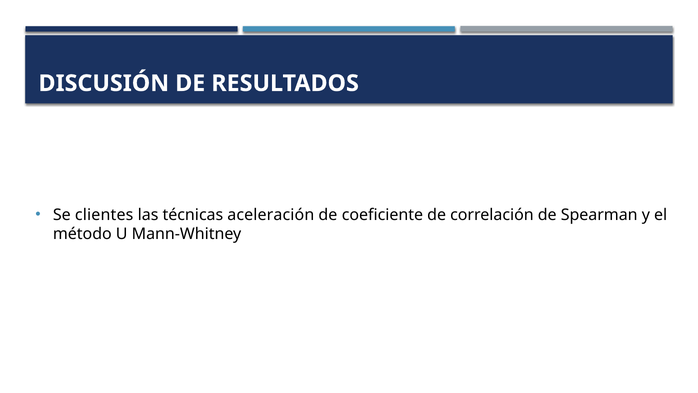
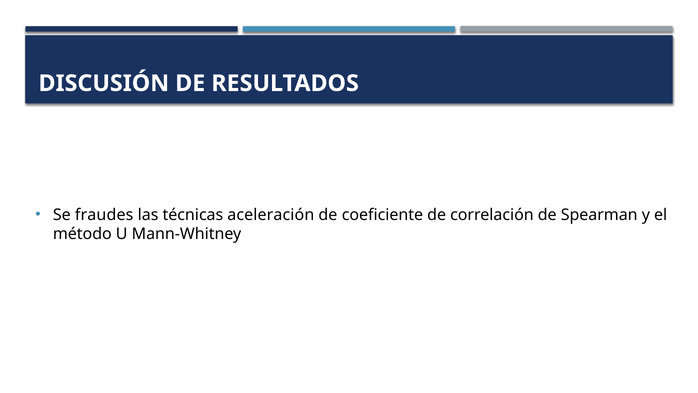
clientes: clientes -> fraudes
